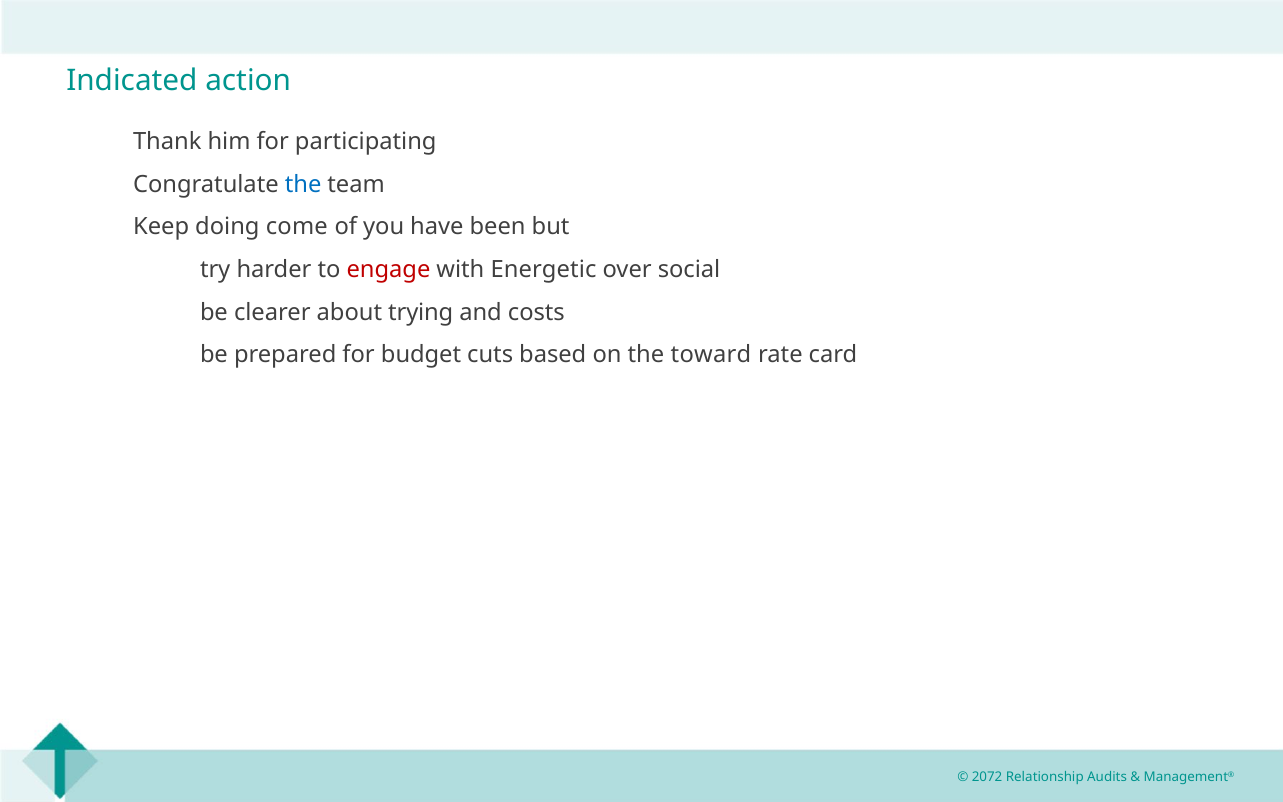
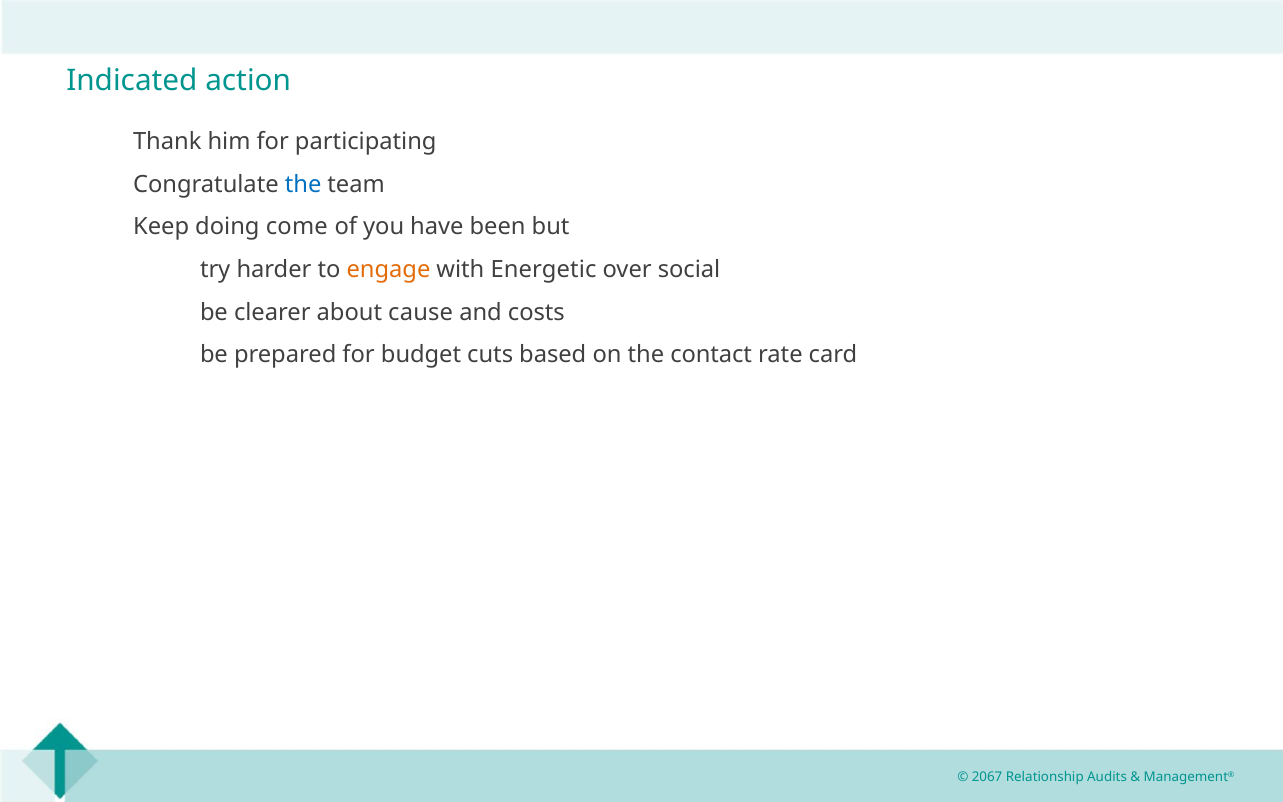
engage colour: red -> orange
trying: trying -> cause
toward: toward -> contact
2072: 2072 -> 2067
